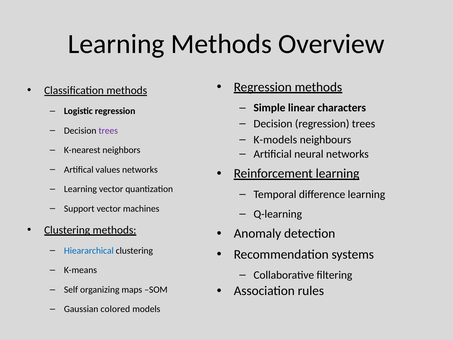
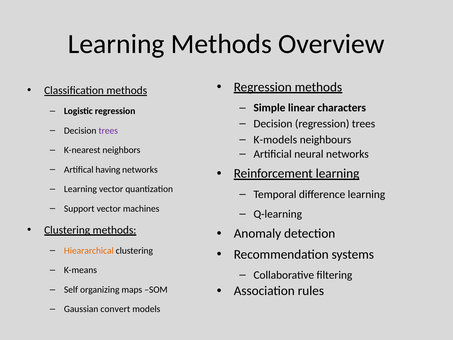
values: values -> having
Hieararchical colour: blue -> orange
colored: colored -> convert
